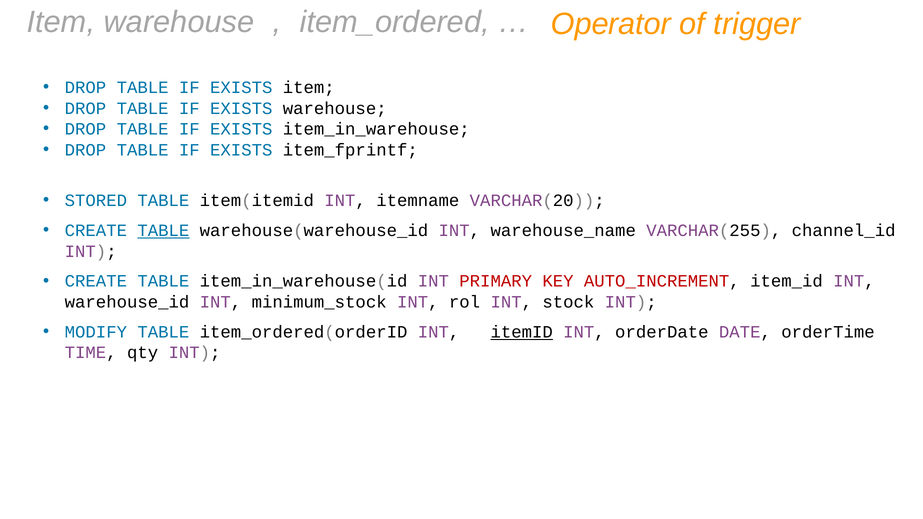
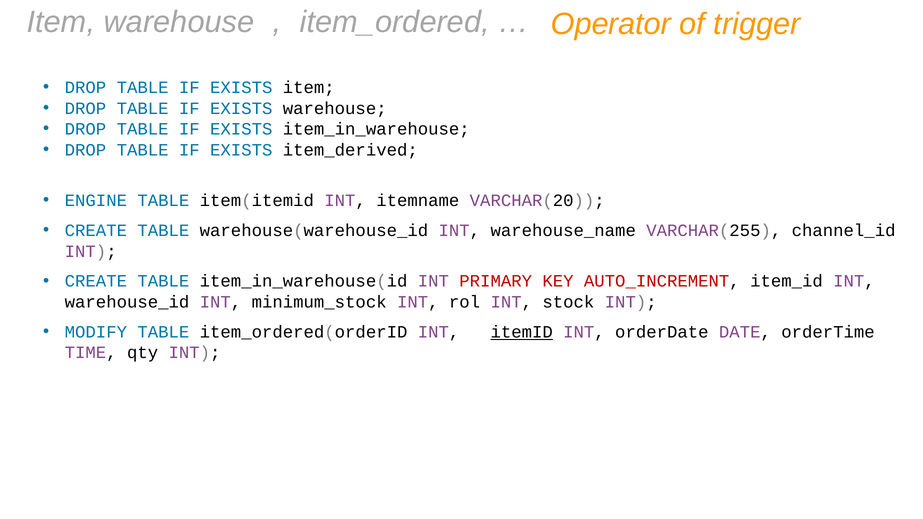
item_fprintf: item_fprintf -> item_derived
STORED: STORED -> ENGINE
TABLE at (163, 231) underline: present -> none
